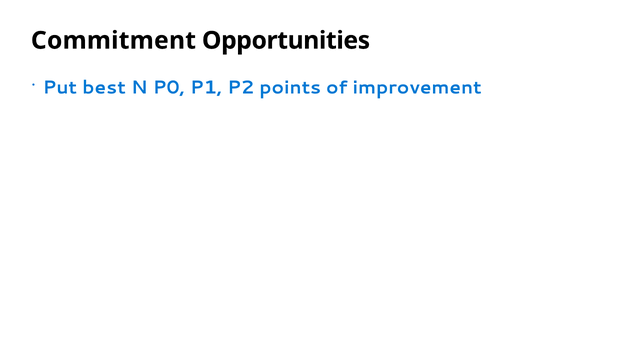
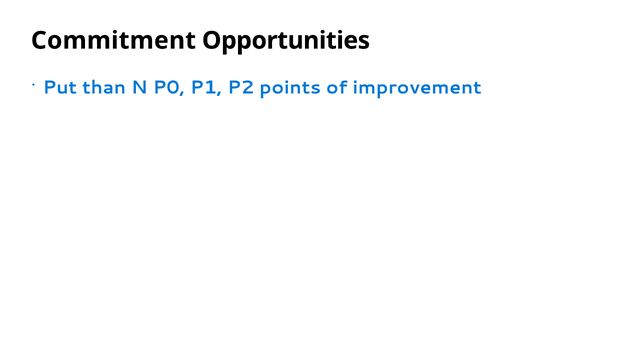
best: best -> than
